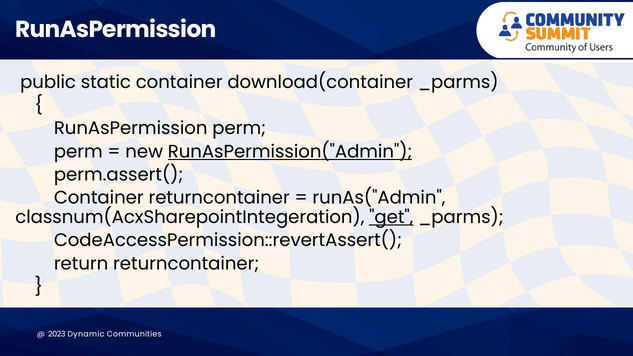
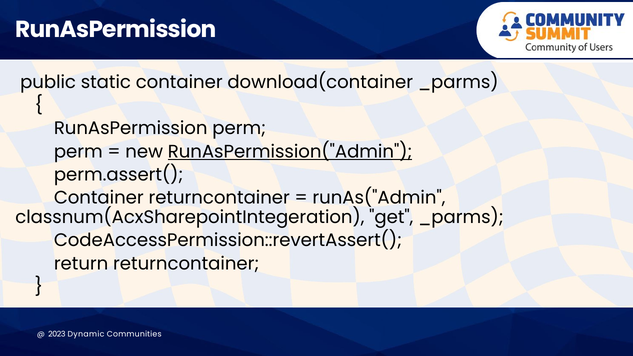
get underline: present -> none
